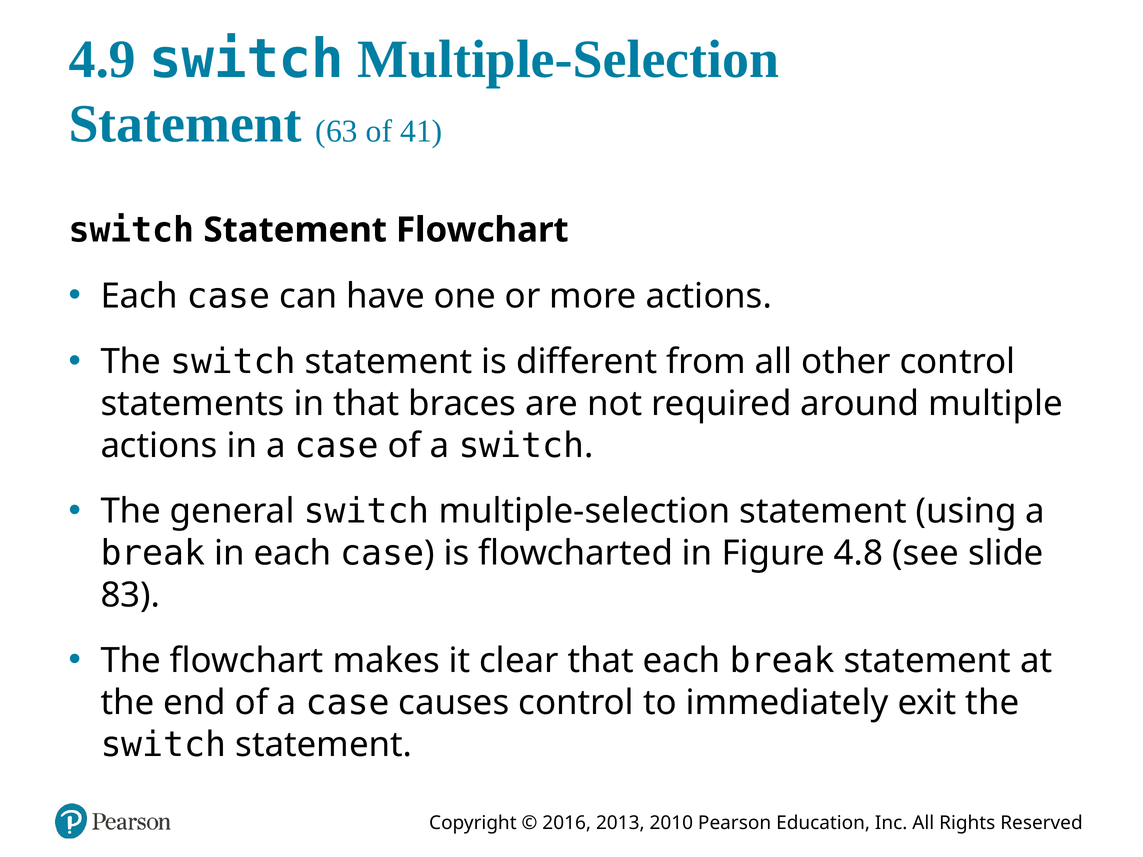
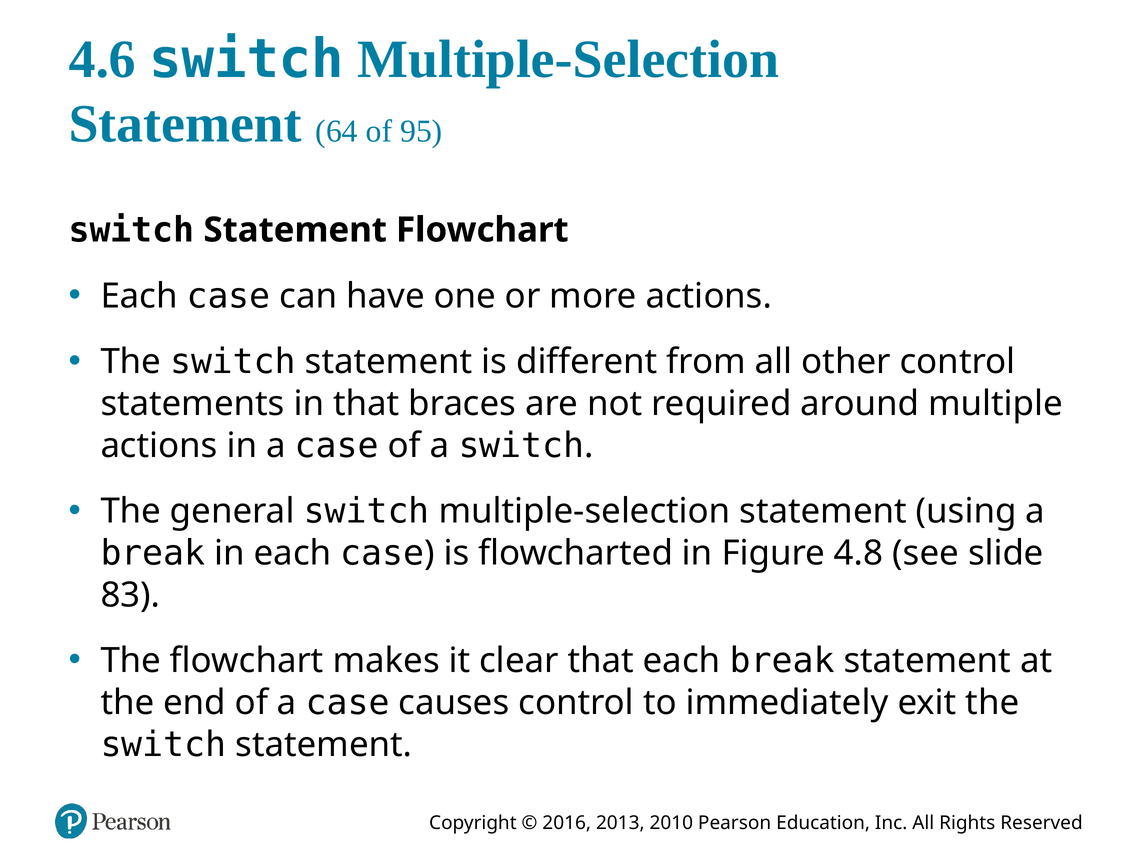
4.9: 4.9 -> 4.6
63: 63 -> 64
41: 41 -> 95
